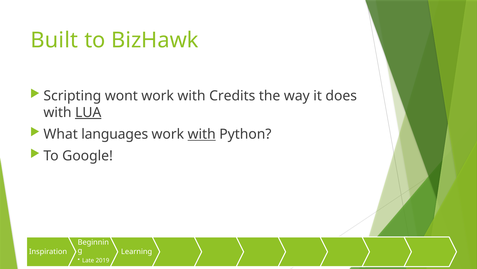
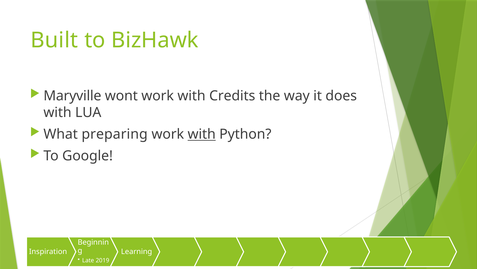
Scripting: Scripting -> Maryville
LUA underline: present -> none
languages: languages -> preparing
